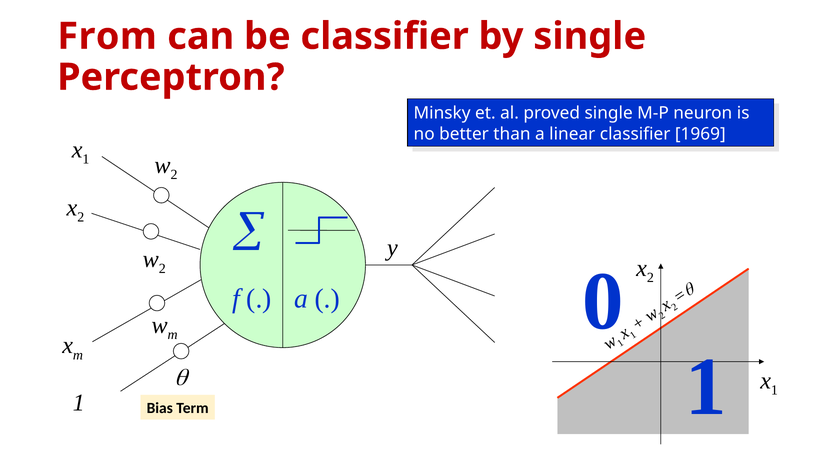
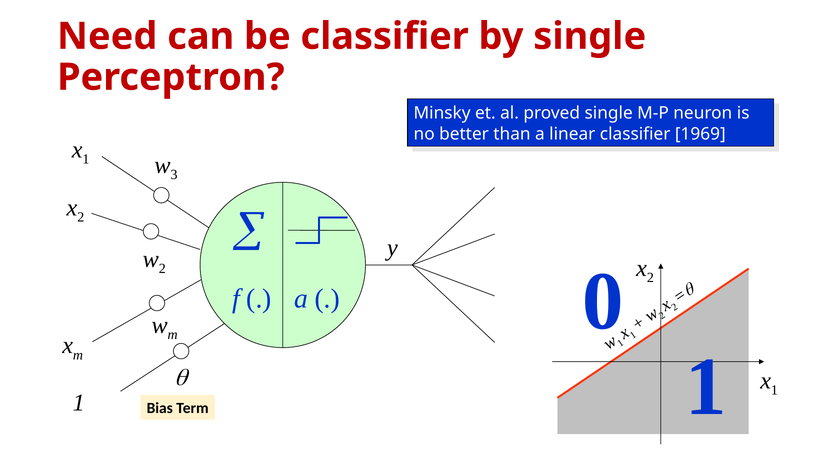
From: From -> Need
2 at (174, 175): 2 -> 3
